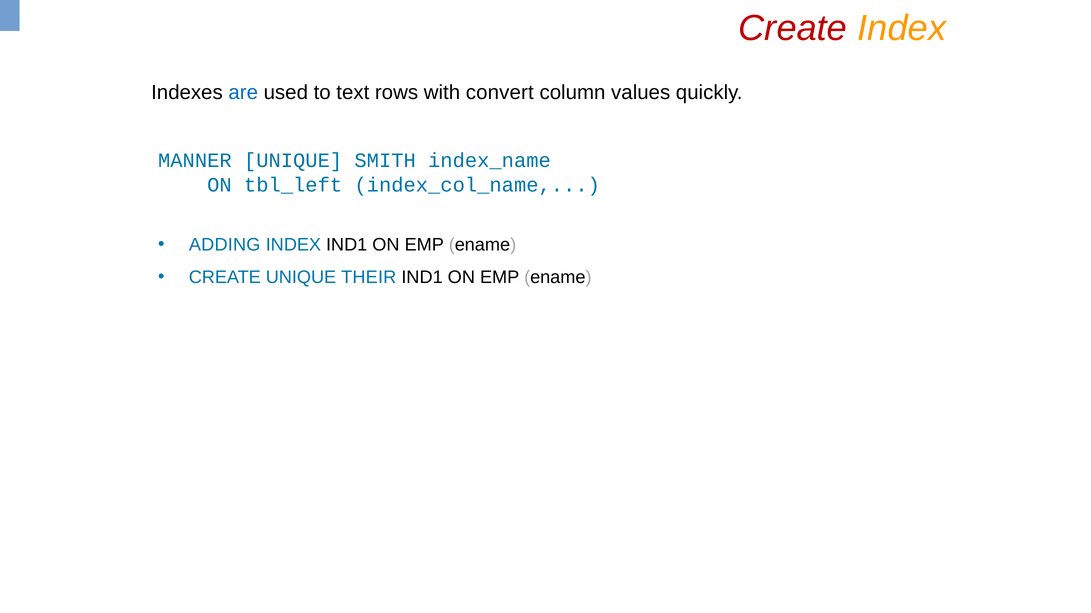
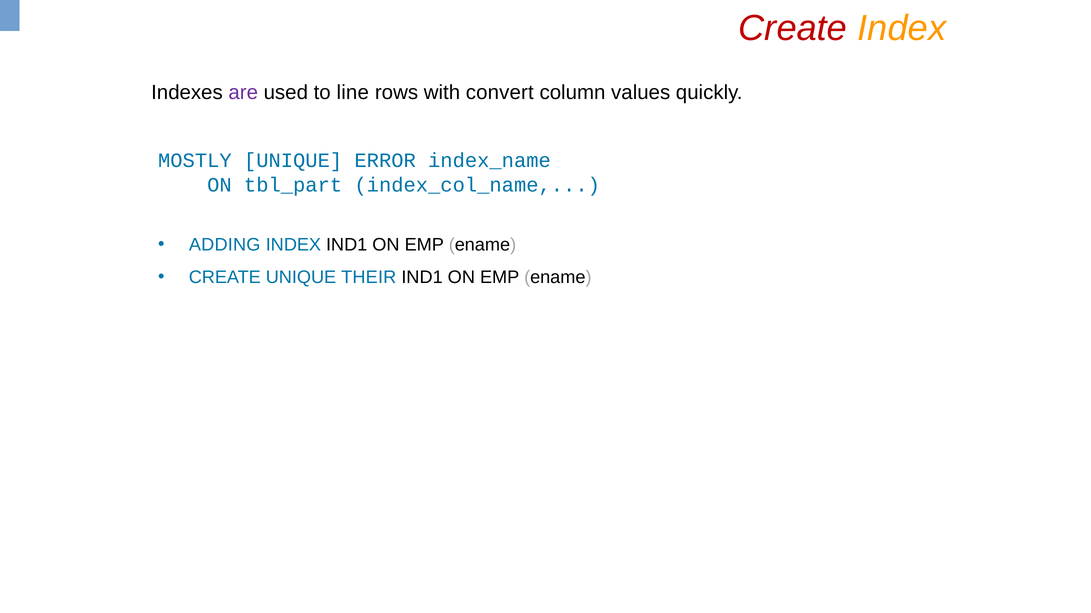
are colour: blue -> purple
text: text -> line
MANNER: MANNER -> MOSTLY
SMITH: SMITH -> ERROR
tbl_left: tbl_left -> tbl_part
